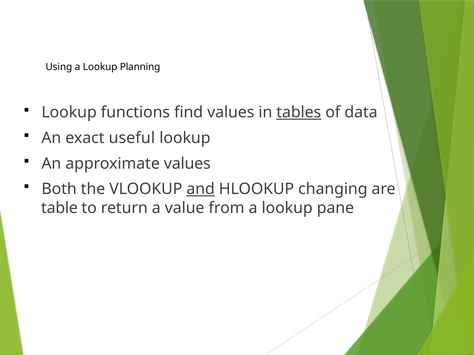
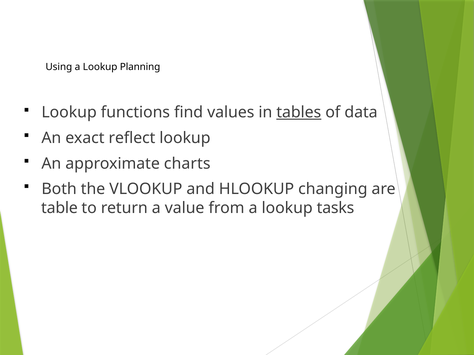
useful: useful -> reflect
approximate values: values -> charts
and underline: present -> none
pane: pane -> tasks
